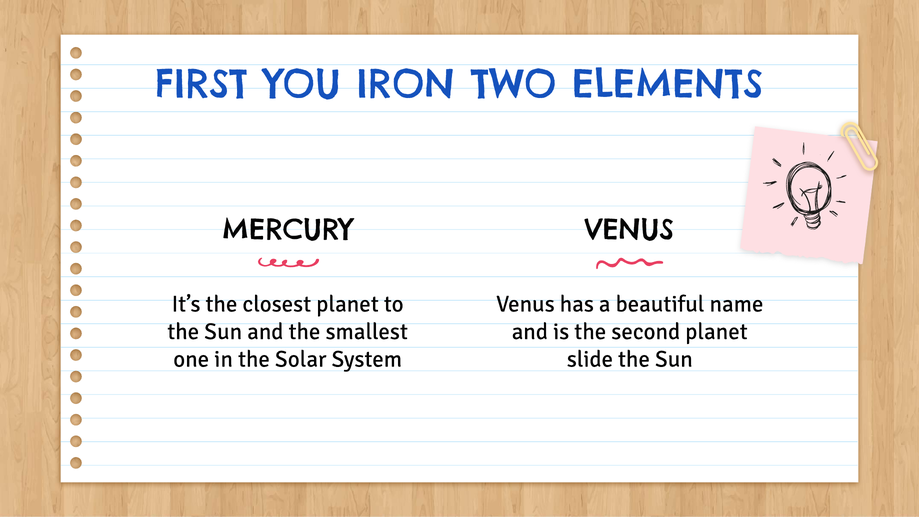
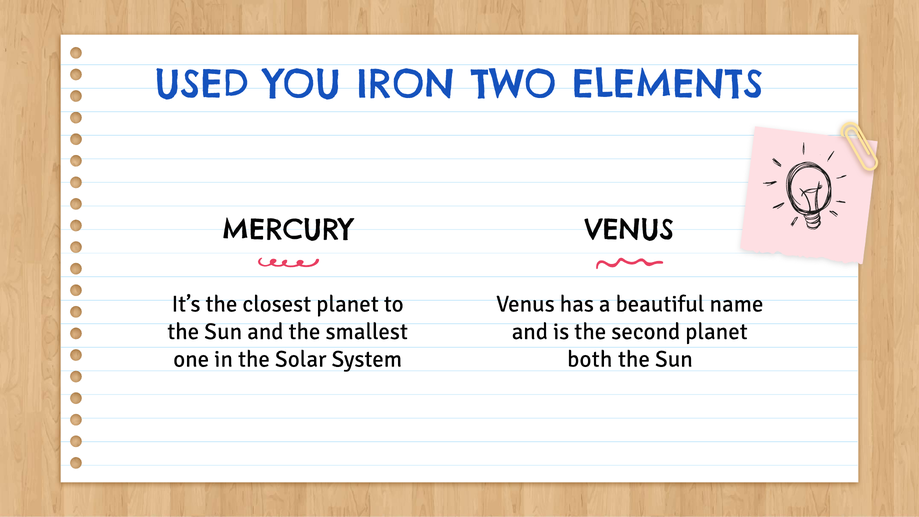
FIRST: FIRST -> USED
slide: slide -> both
